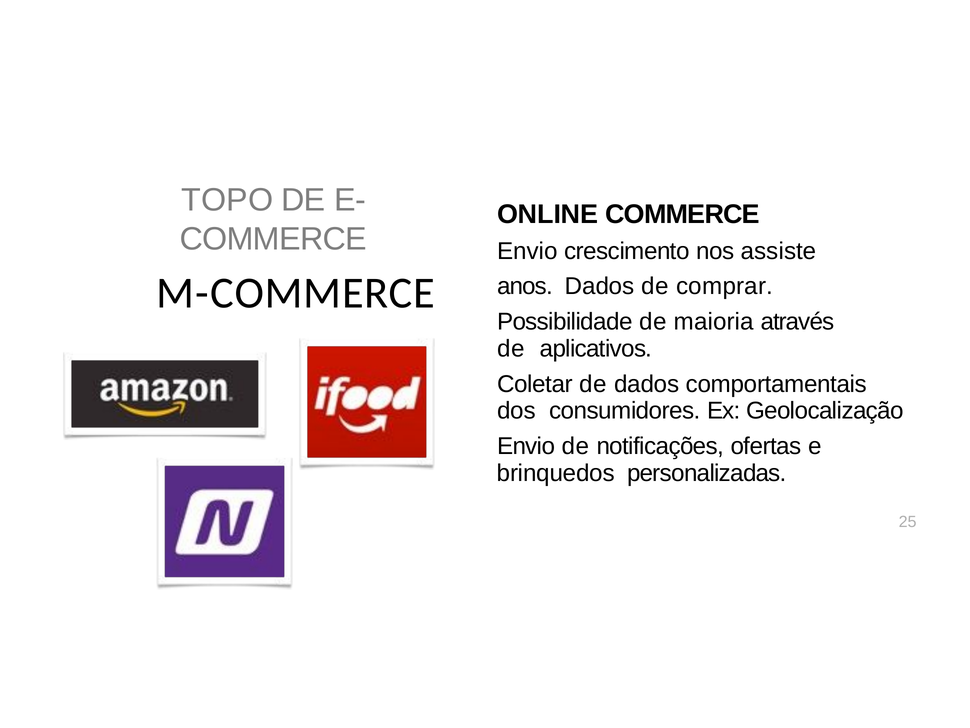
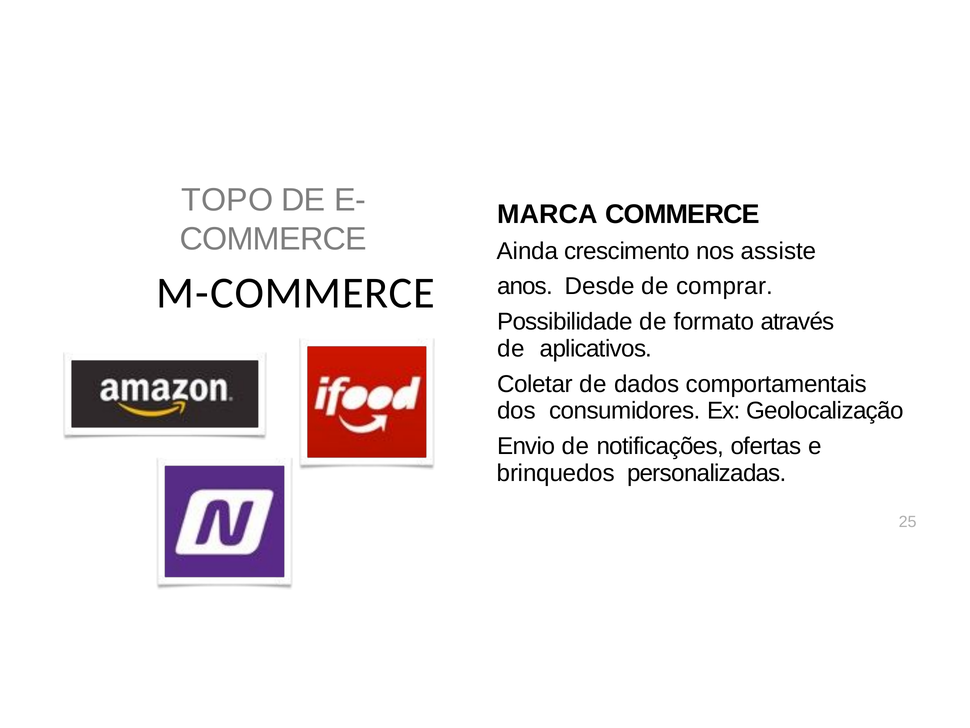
ONLINE: ONLINE -> MARCA
Envio at (527, 251): Envio -> Ainda
anos Dados: Dados -> Desde
maioria: maioria -> formato
